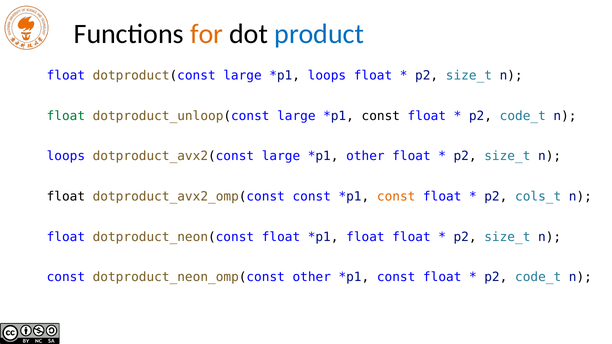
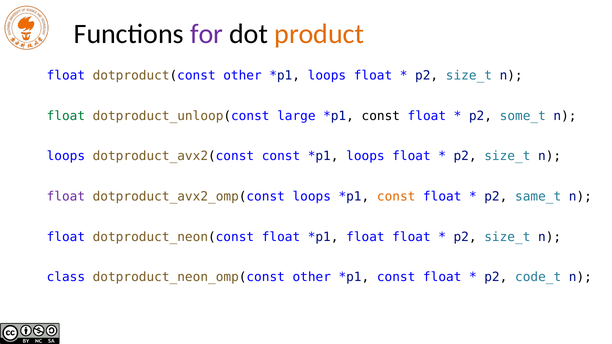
for colour: orange -> purple
product colour: blue -> orange
dotproduct(const large: large -> other
code_t at (523, 116): code_t -> some_t
dotproduct_avx2(const large: large -> const
other at (365, 156): other -> loops
float at (66, 197) colour: black -> purple
dotproduct_avx2_omp(const const: const -> loops
cols_t: cols_t -> same_t
const at (66, 277): const -> class
